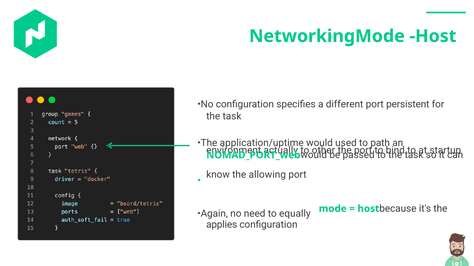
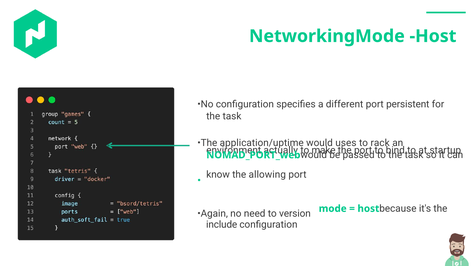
used: used -> uses
path: path -> rack
other: other -> make
equally: equally -> version
applies: applies -> include
